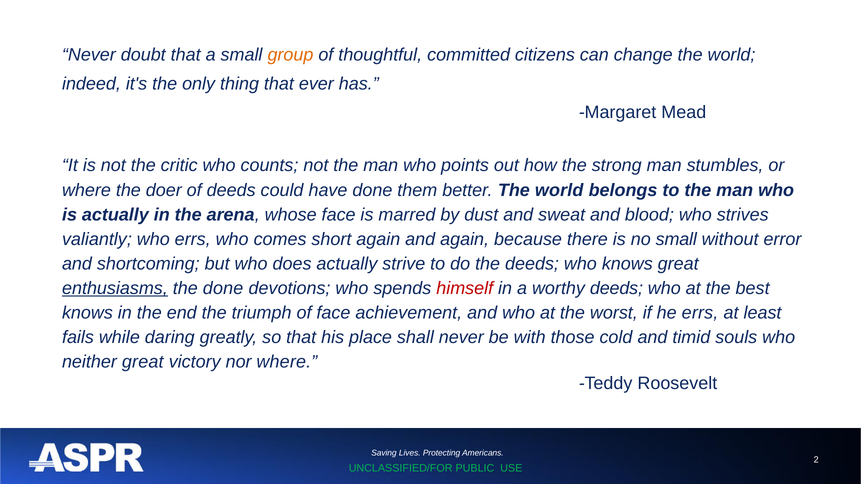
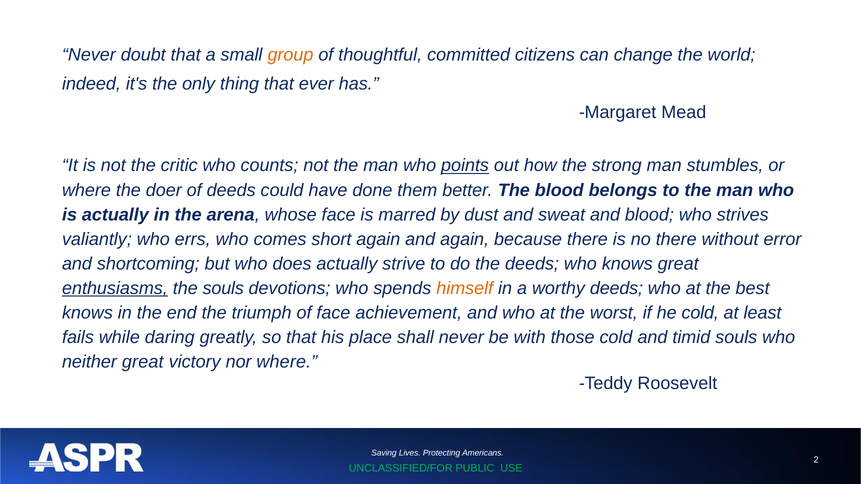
points underline: none -> present
better The world: world -> blood
no small: small -> there
the done: done -> souls
himself colour: red -> orange
he errs: errs -> cold
